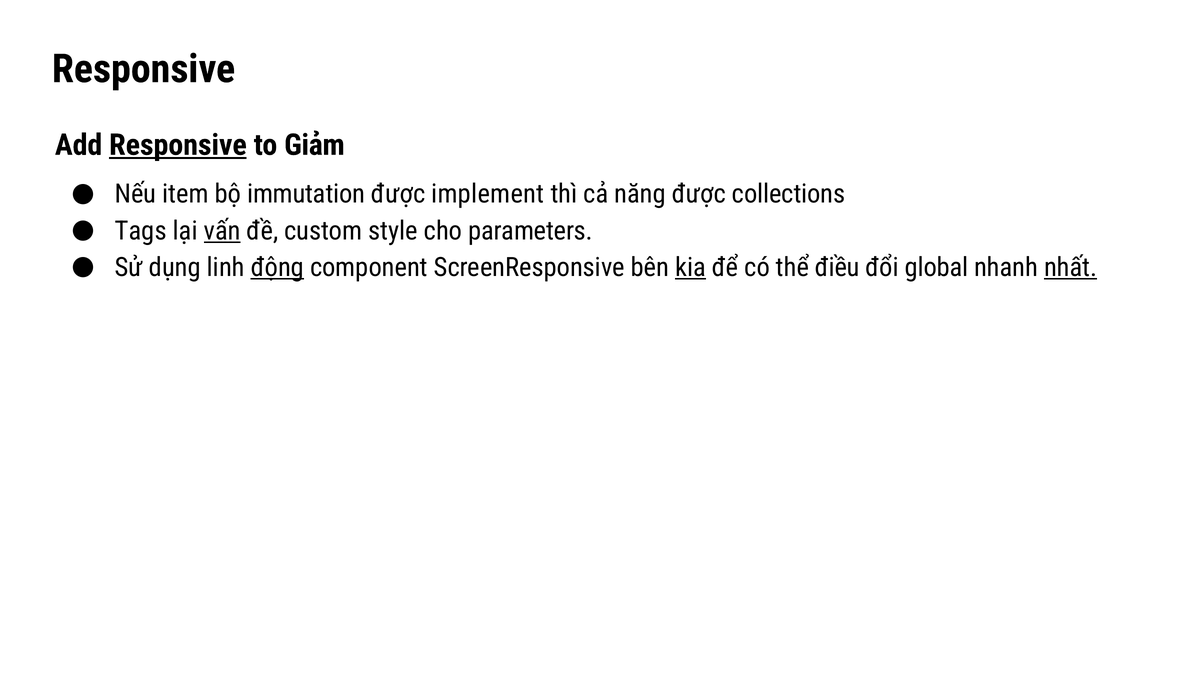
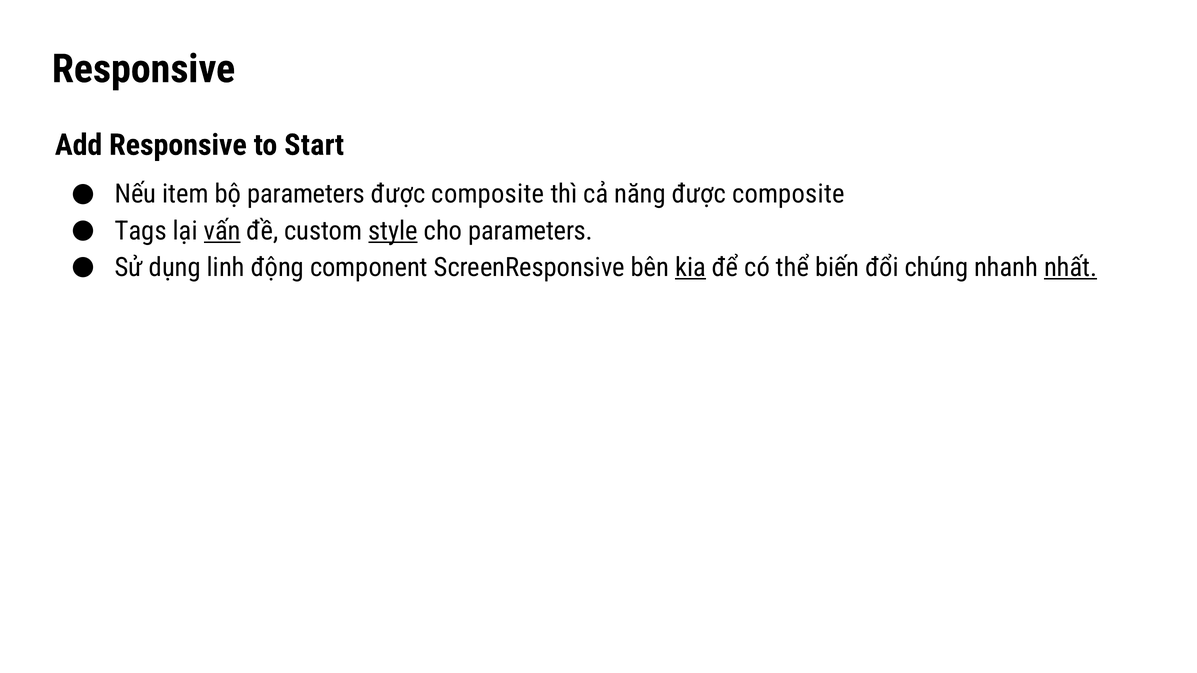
Responsive at (178, 145) underline: present -> none
Giảm: Giảm -> Start
bộ immutation: immutation -> parameters
implement at (488, 194): implement -> composite
collections at (789, 194): collections -> composite
style underline: none -> present
động underline: present -> none
điều: điều -> biến
global: global -> chúng
